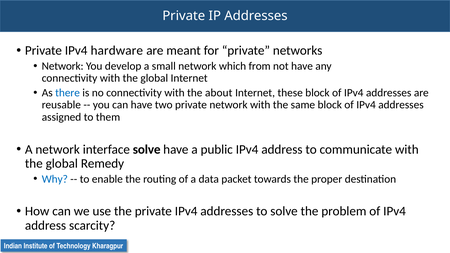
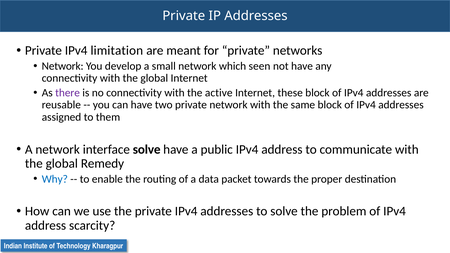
hardware: hardware -> limitation
from: from -> seen
there colour: blue -> purple
about: about -> active
